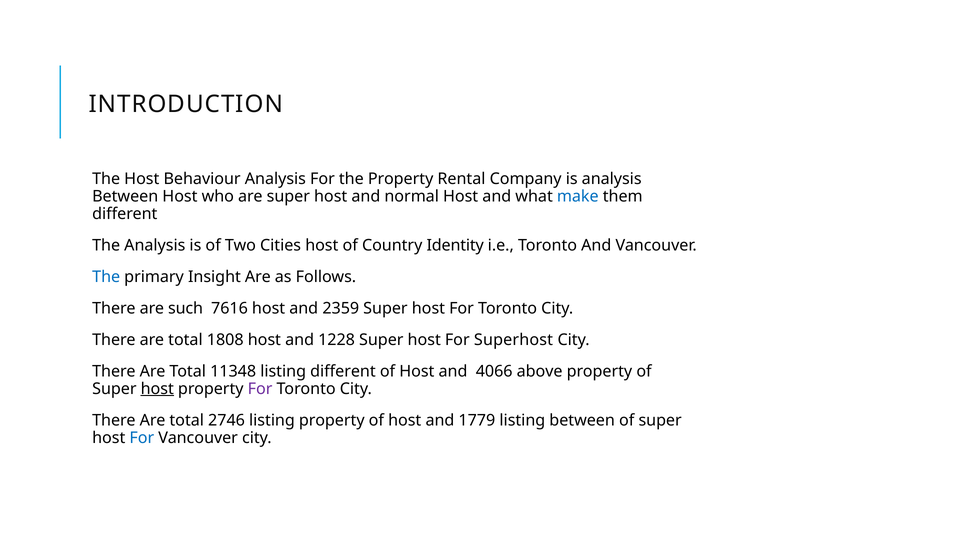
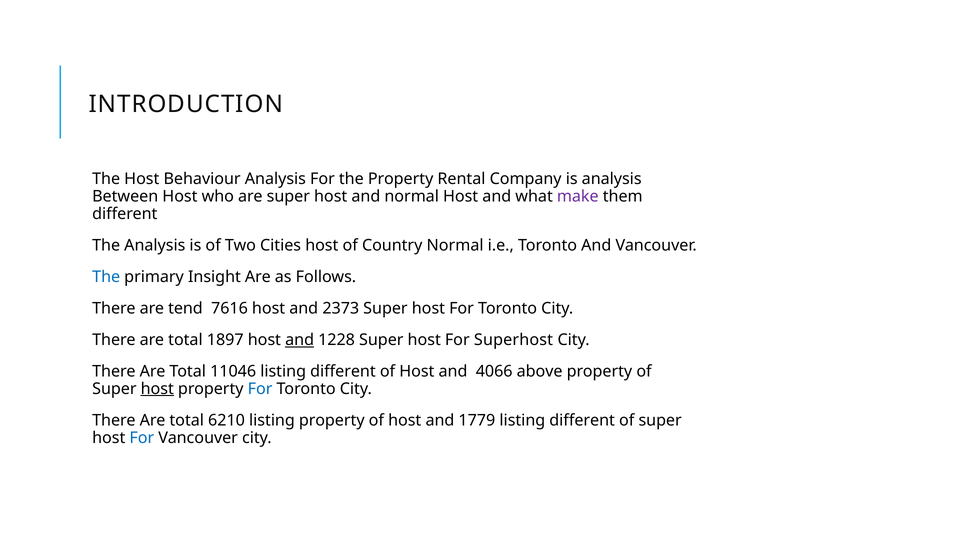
make colour: blue -> purple
Country Identity: Identity -> Normal
such: such -> tend
2359: 2359 -> 2373
1808: 1808 -> 1897
and at (300, 340) underline: none -> present
11348: 11348 -> 11046
For at (260, 388) colour: purple -> blue
2746: 2746 -> 6210
1779 listing between: between -> different
